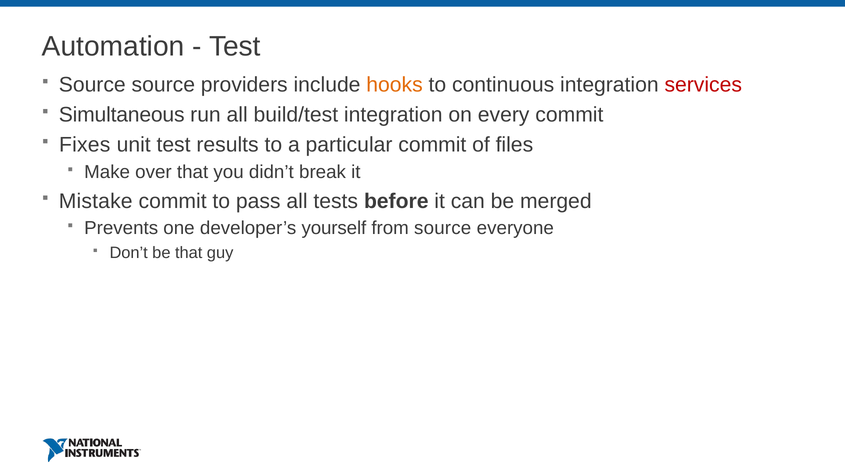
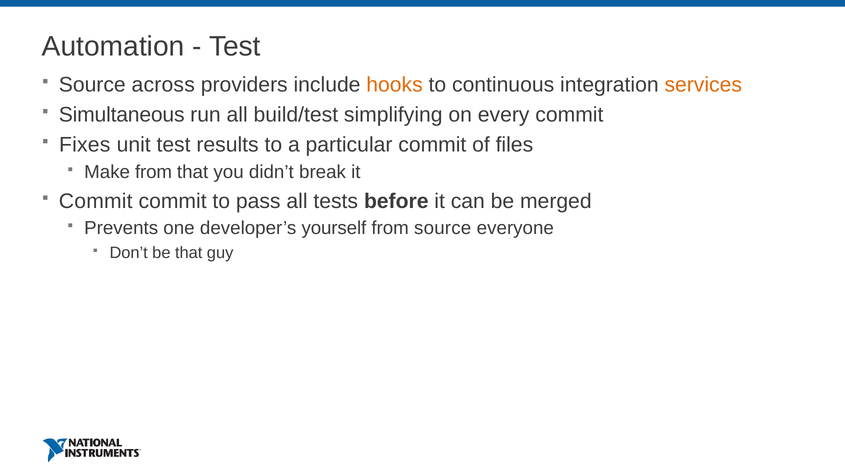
Source source: source -> across
services colour: red -> orange
build/test integration: integration -> simplifying
Make over: over -> from
Mistake at (96, 201): Mistake -> Commit
